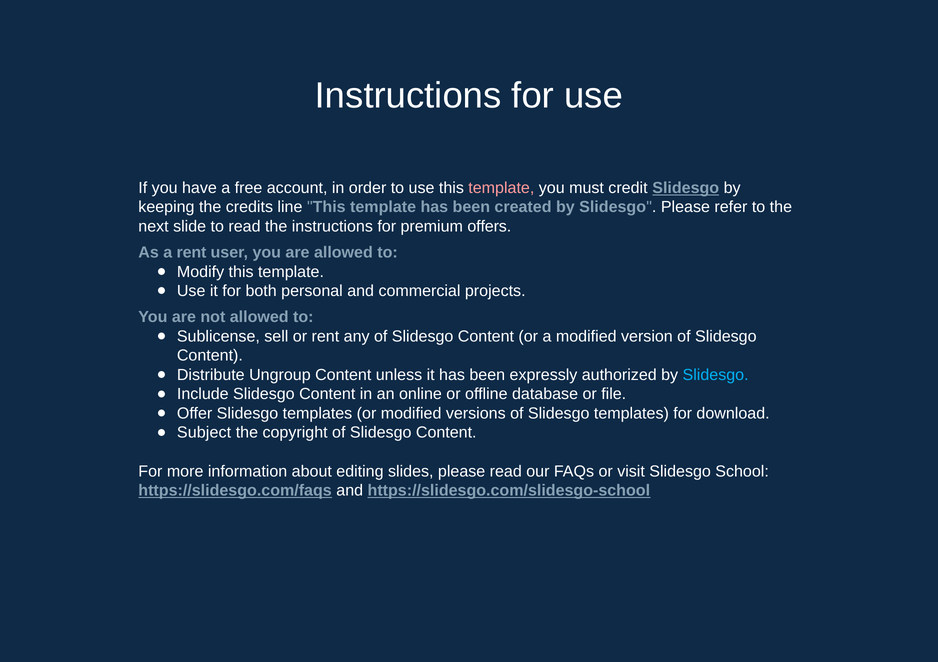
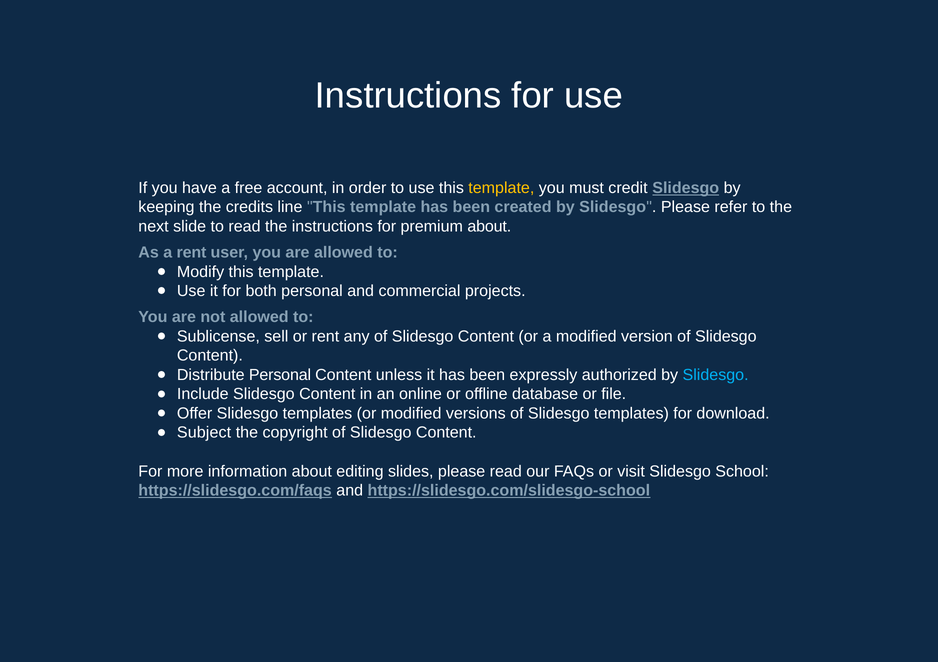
template at (501, 188) colour: pink -> yellow
premium offers: offers -> about
Distribute Ungroup: Ungroup -> Personal
